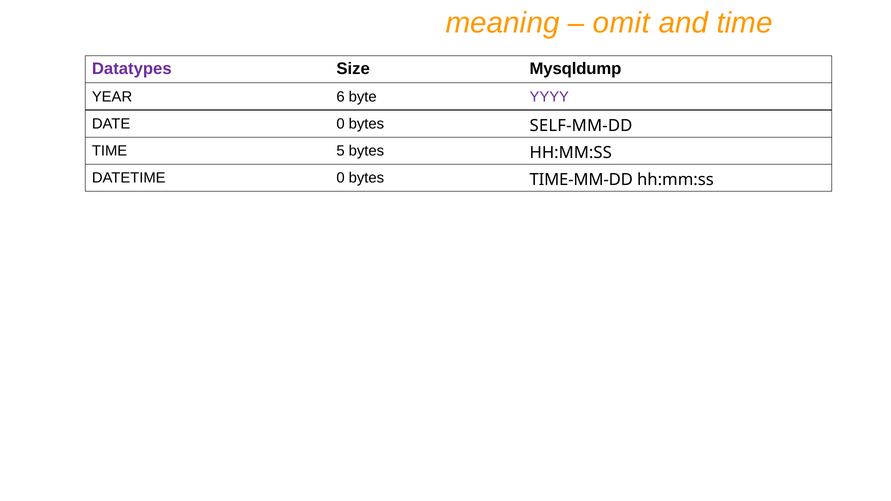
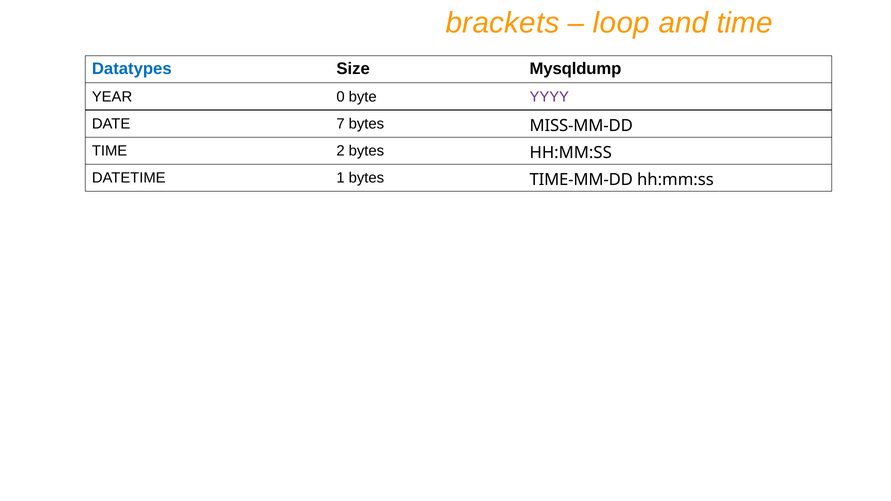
meaning: meaning -> brackets
omit: omit -> loop
Datatypes colour: purple -> blue
6: 6 -> 0
DATE 0: 0 -> 7
SELF-MM-DD: SELF-MM-DD -> MISS-MM-DD
5: 5 -> 2
DATETIME 0: 0 -> 1
